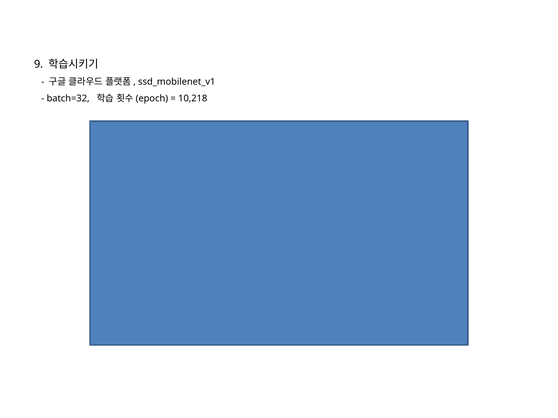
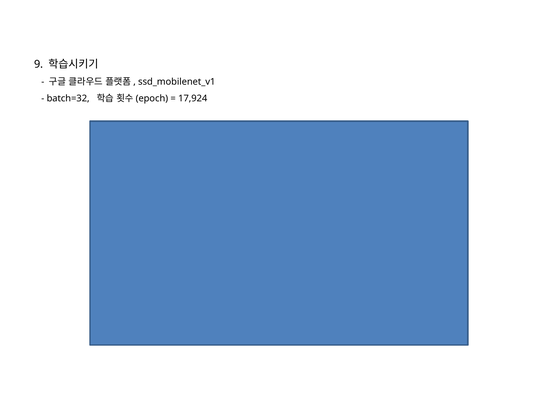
10,218: 10,218 -> 17,924
